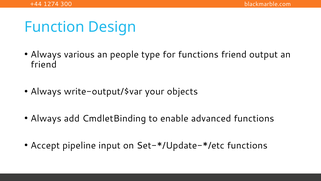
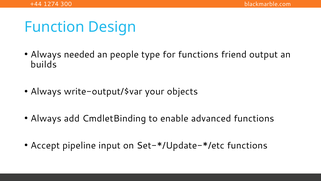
various: various -> needed
friend at (44, 64): friend -> builds
